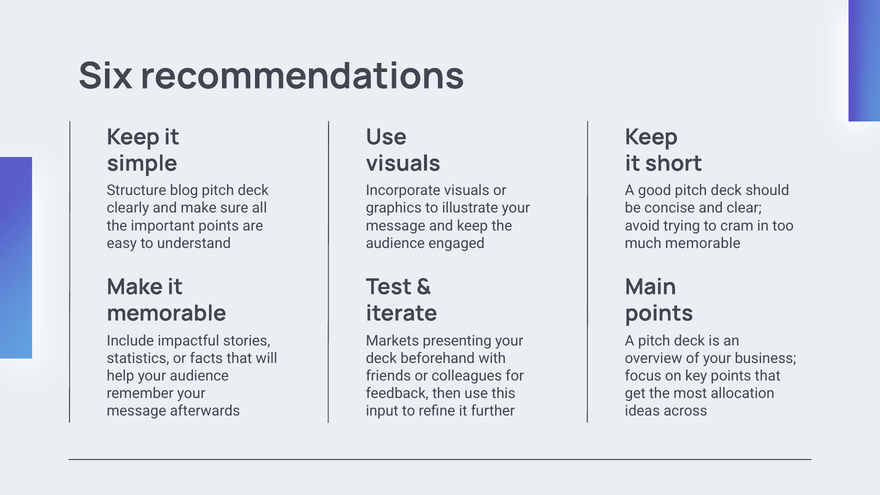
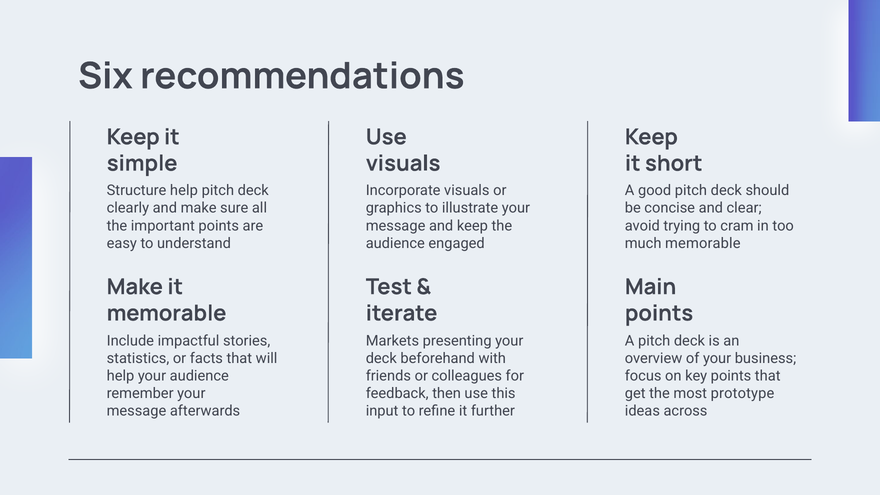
Structure blog: blog -> help
allocation: allocation -> prototype
